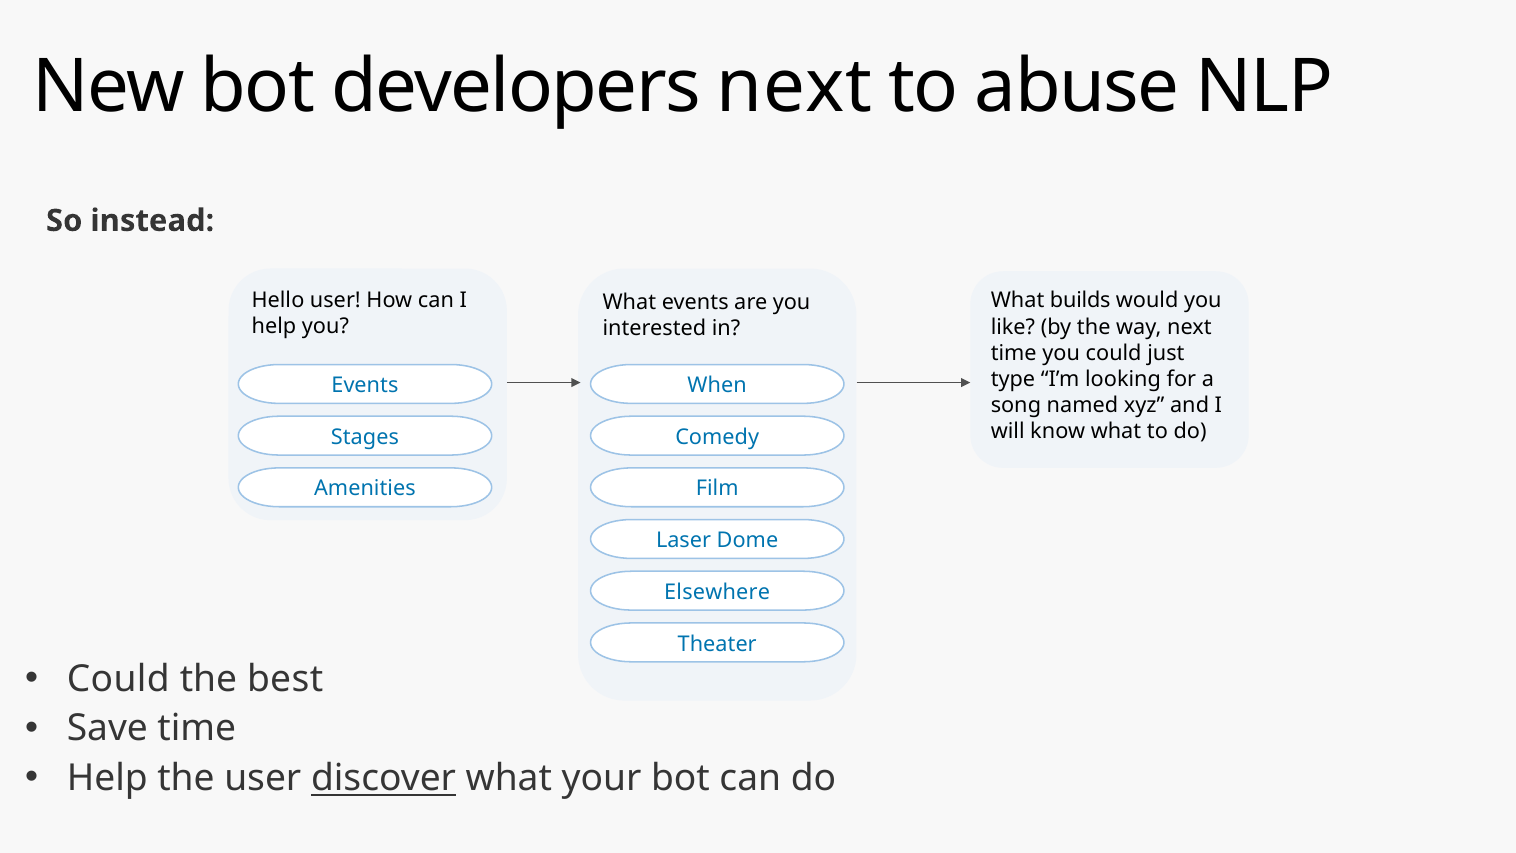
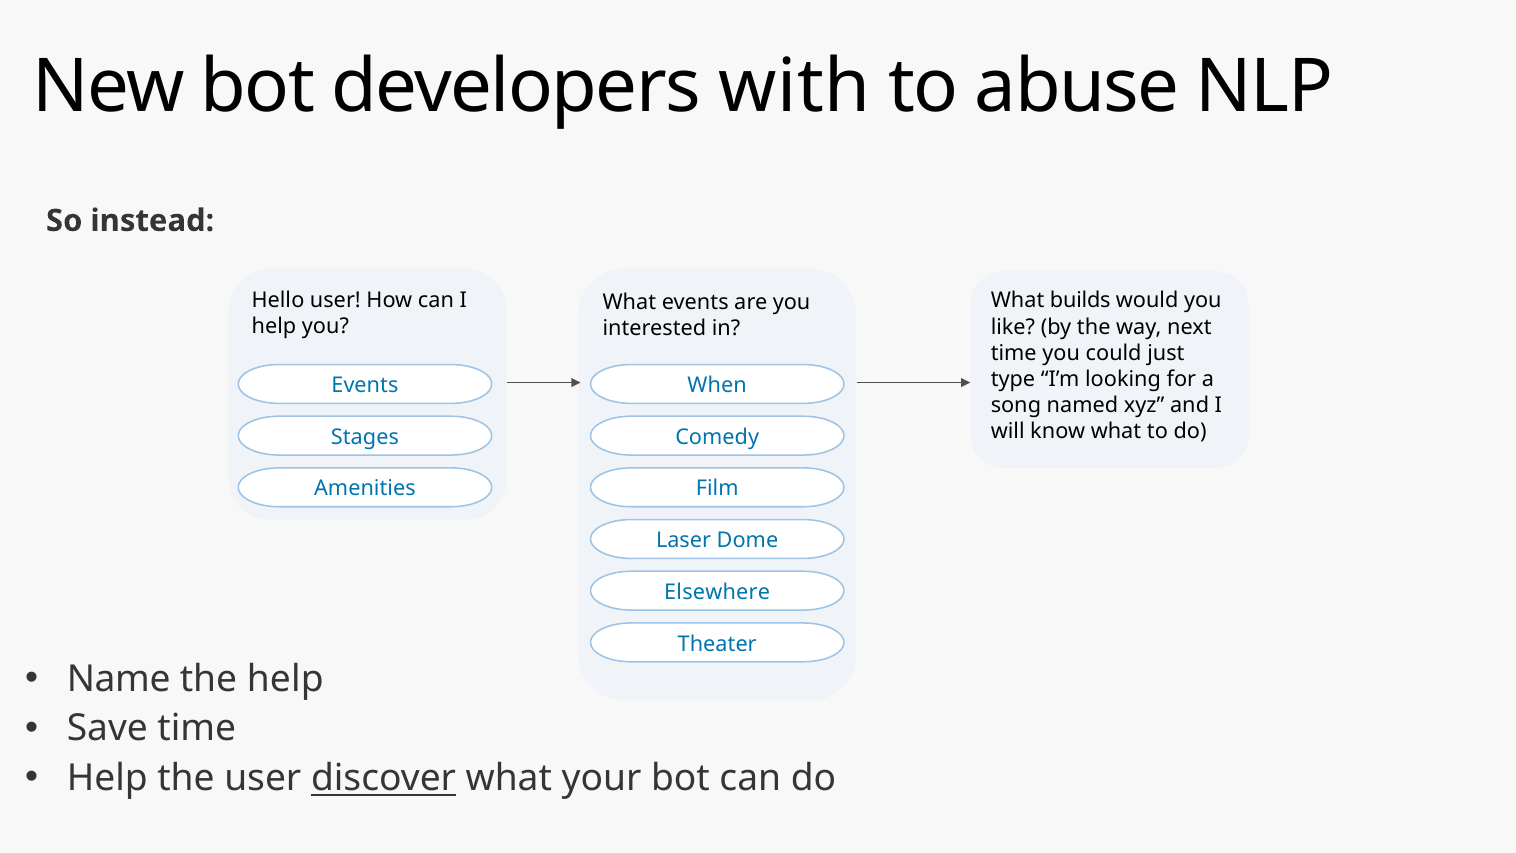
developers next: next -> with
Could at (118, 679): Could -> Name
the best: best -> help
